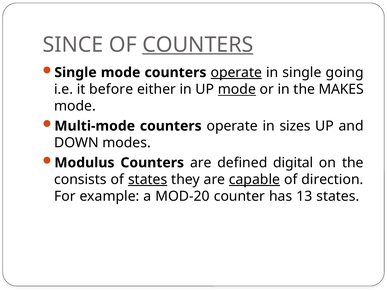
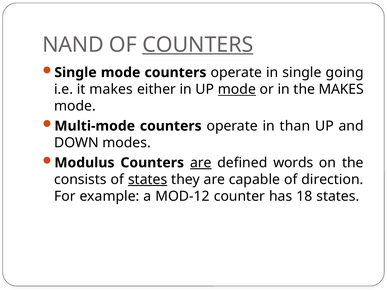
SINCE: SINCE -> NAND
operate at (236, 73) underline: present -> none
it before: before -> makes
sizes: sizes -> than
are at (201, 163) underline: none -> present
digital: digital -> words
capable underline: present -> none
MOD-20: MOD-20 -> MOD-12
13: 13 -> 18
